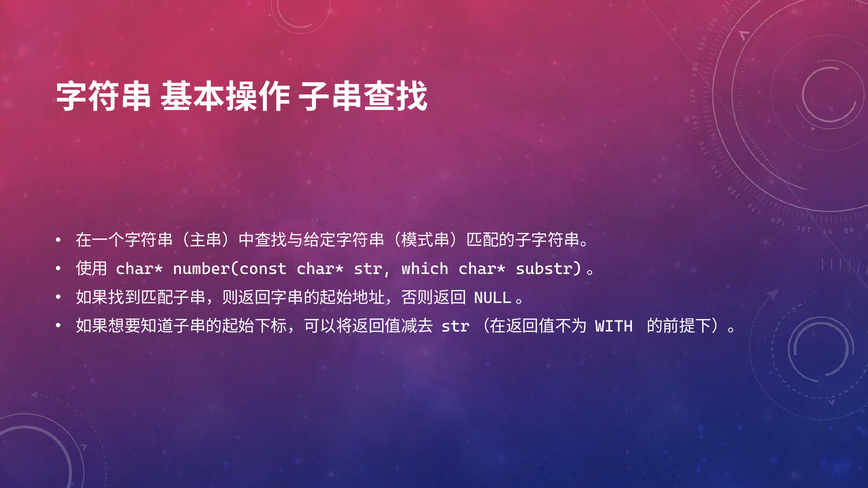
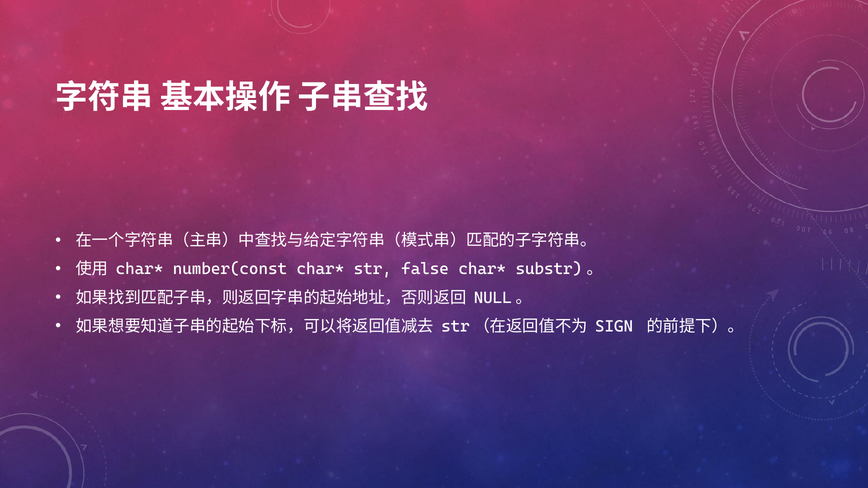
which: which -> false
WITH: WITH -> SIGN
